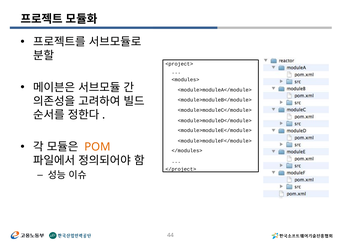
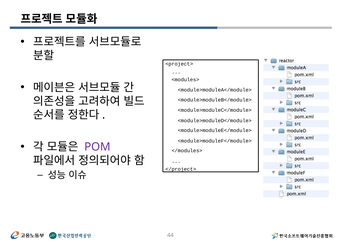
POM colour: orange -> purple
